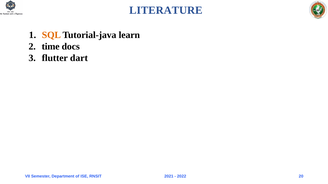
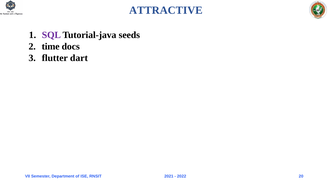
LITERATURE: LITERATURE -> ATTRACTIVE
SQL colour: orange -> purple
learn: learn -> seeds
